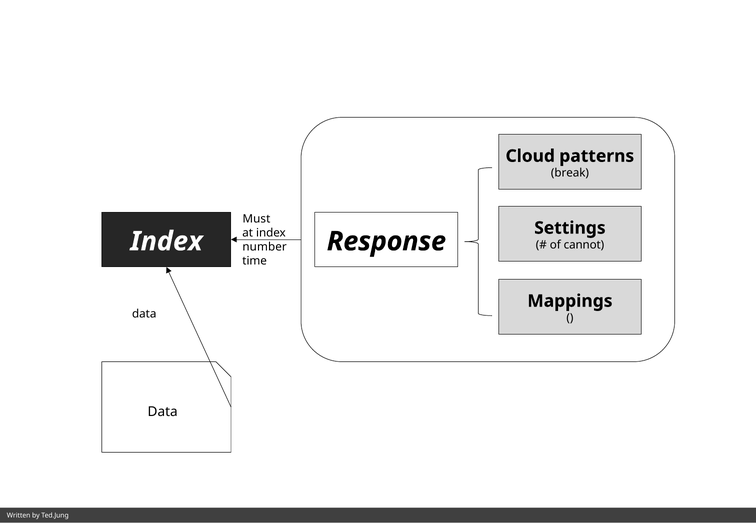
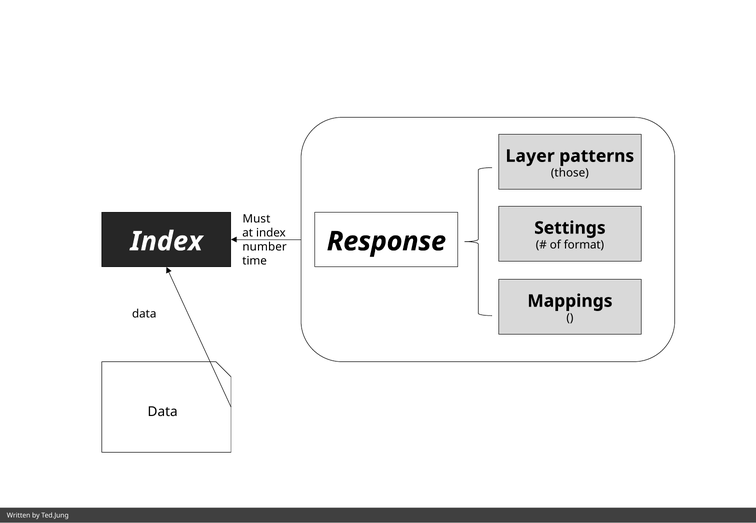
Cloud: Cloud -> Layer
break: break -> those
cannot: cannot -> format
